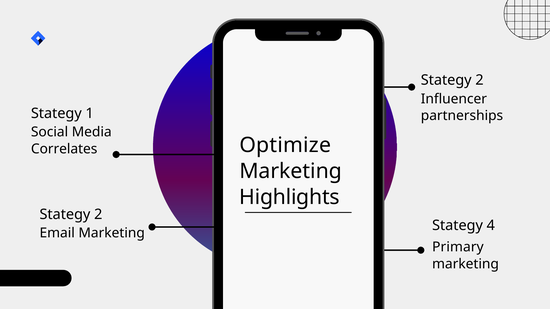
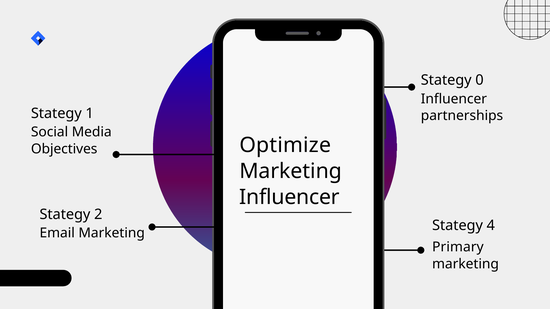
2 at (479, 80): 2 -> 0
Correlates: Correlates -> Objectives
Highlights at (289, 197): Highlights -> Influencer
